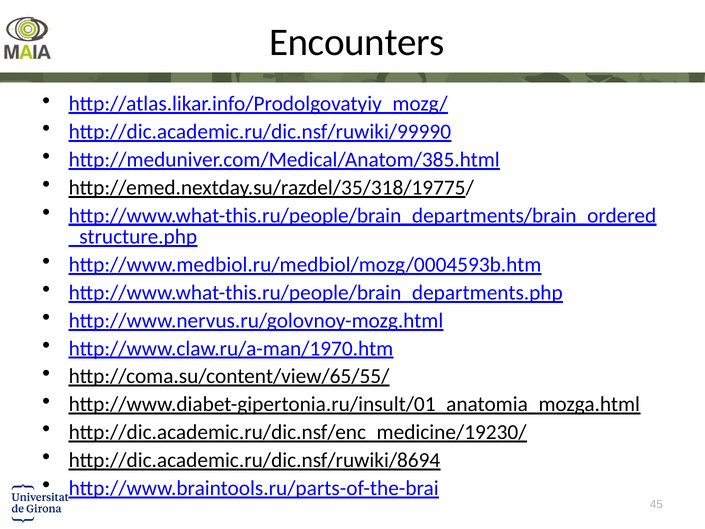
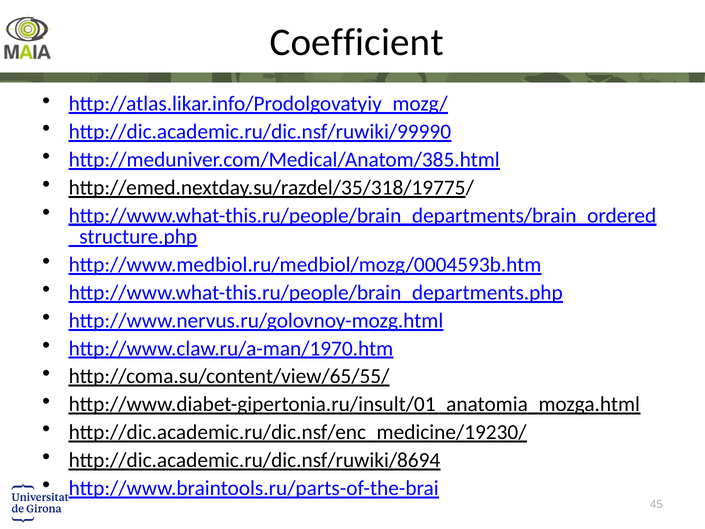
Encounters: Encounters -> Coefficient
